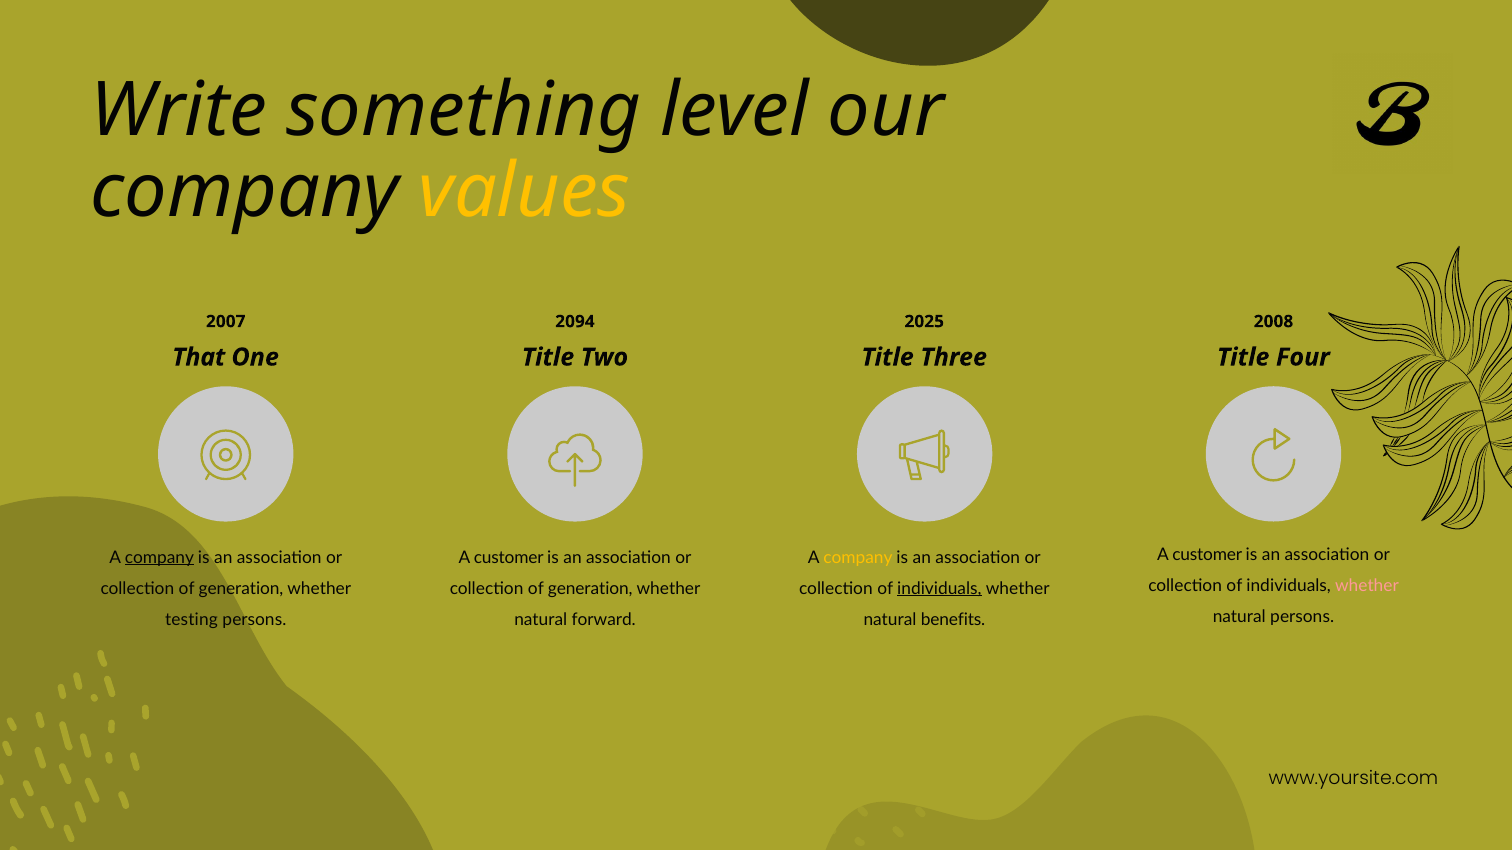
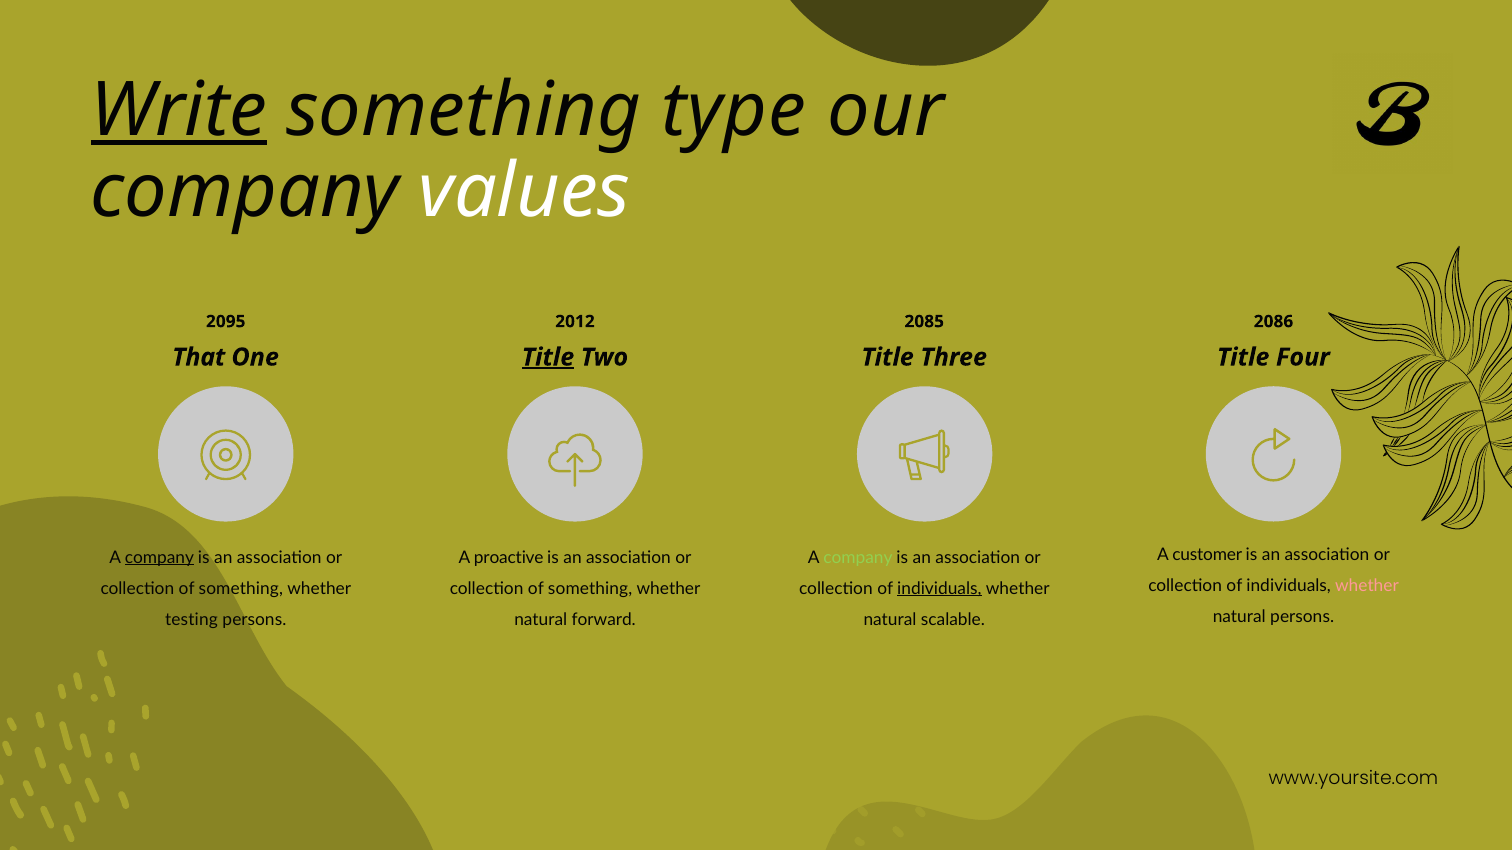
Write underline: none -> present
level: level -> type
values colour: yellow -> white
2007: 2007 -> 2095
2094: 2094 -> 2012
2025: 2025 -> 2085
2008: 2008 -> 2086
Title at (548, 357) underline: none -> present
customer at (509, 558): customer -> proactive
company at (858, 558) colour: yellow -> light green
generation at (241, 589): generation -> something
generation at (590, 589): generation -> something
benefits: benefits -> scalable
